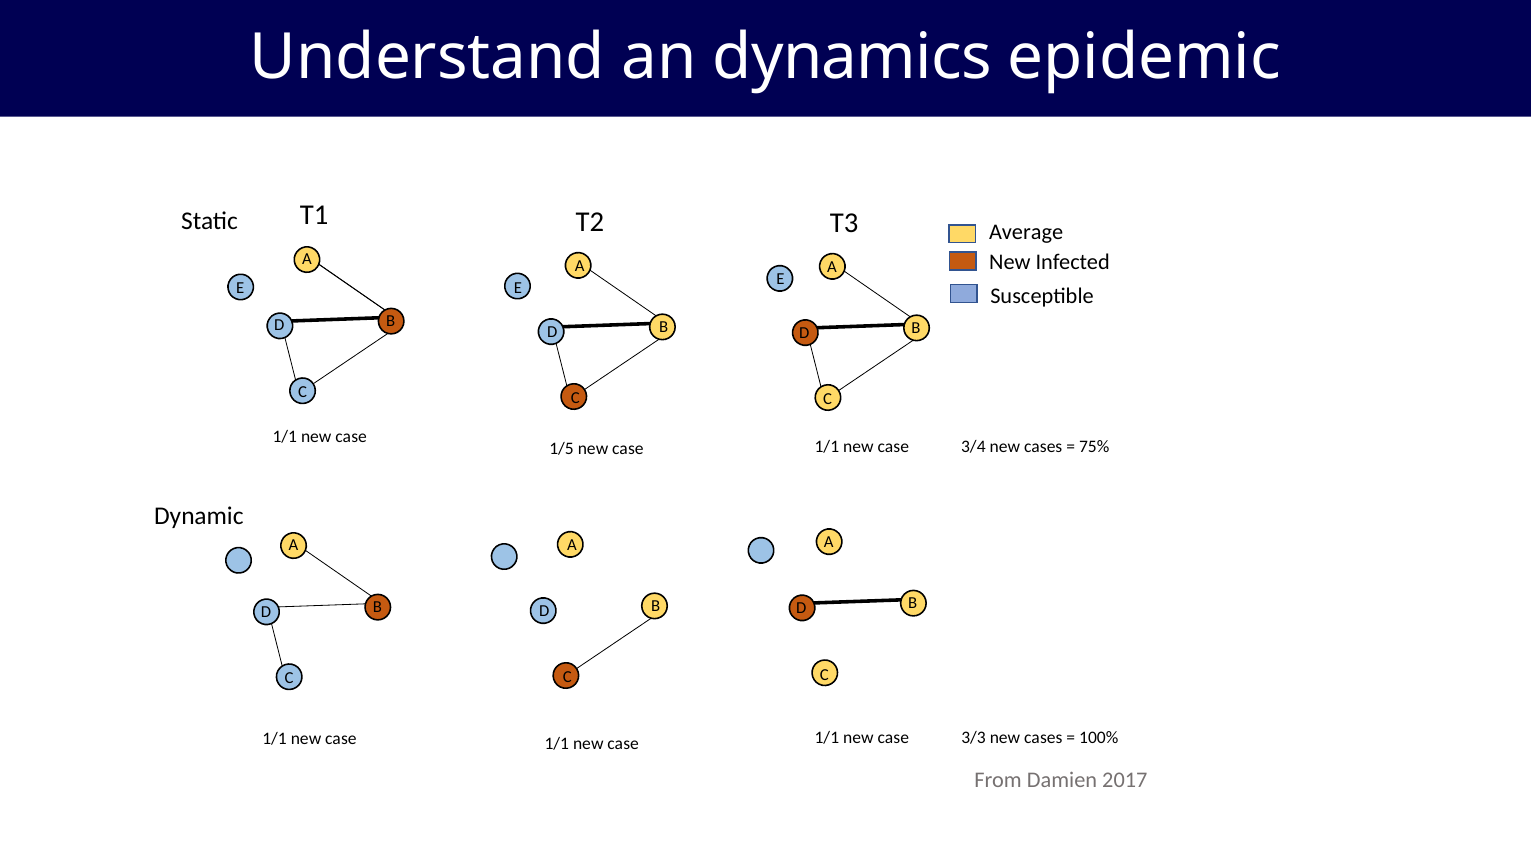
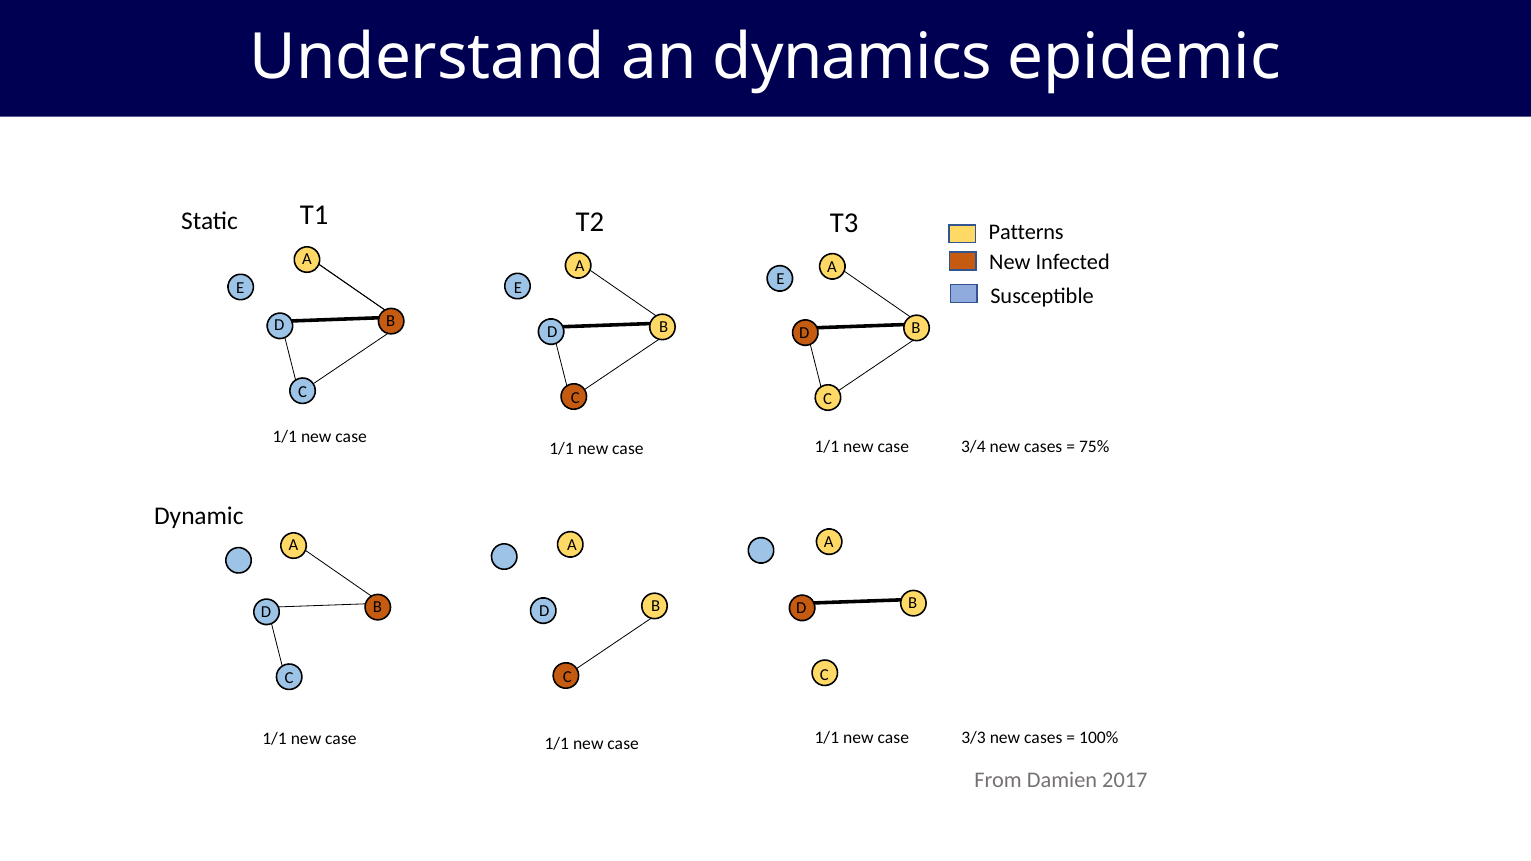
Average: Average -> Patterns
1/5 at (562, 449): 1/5 -> 1/1
